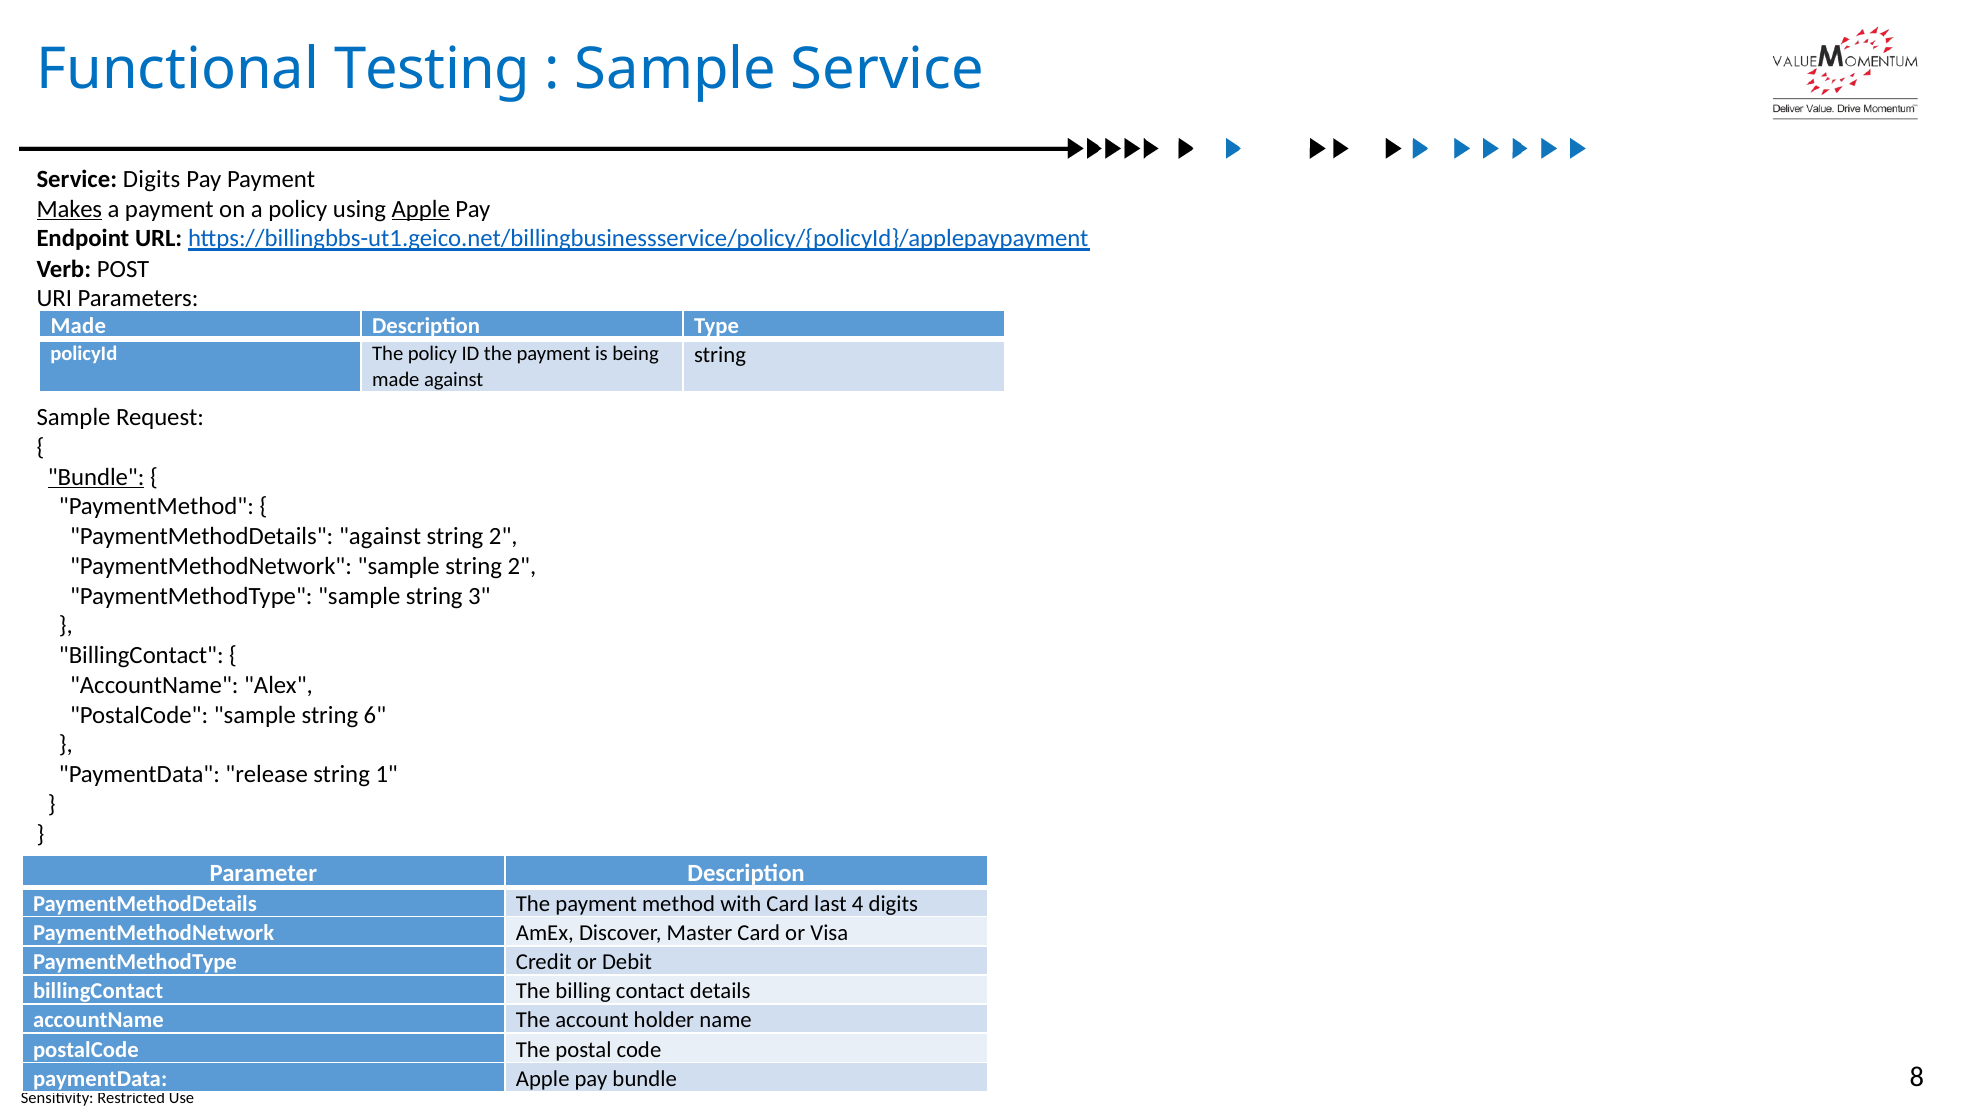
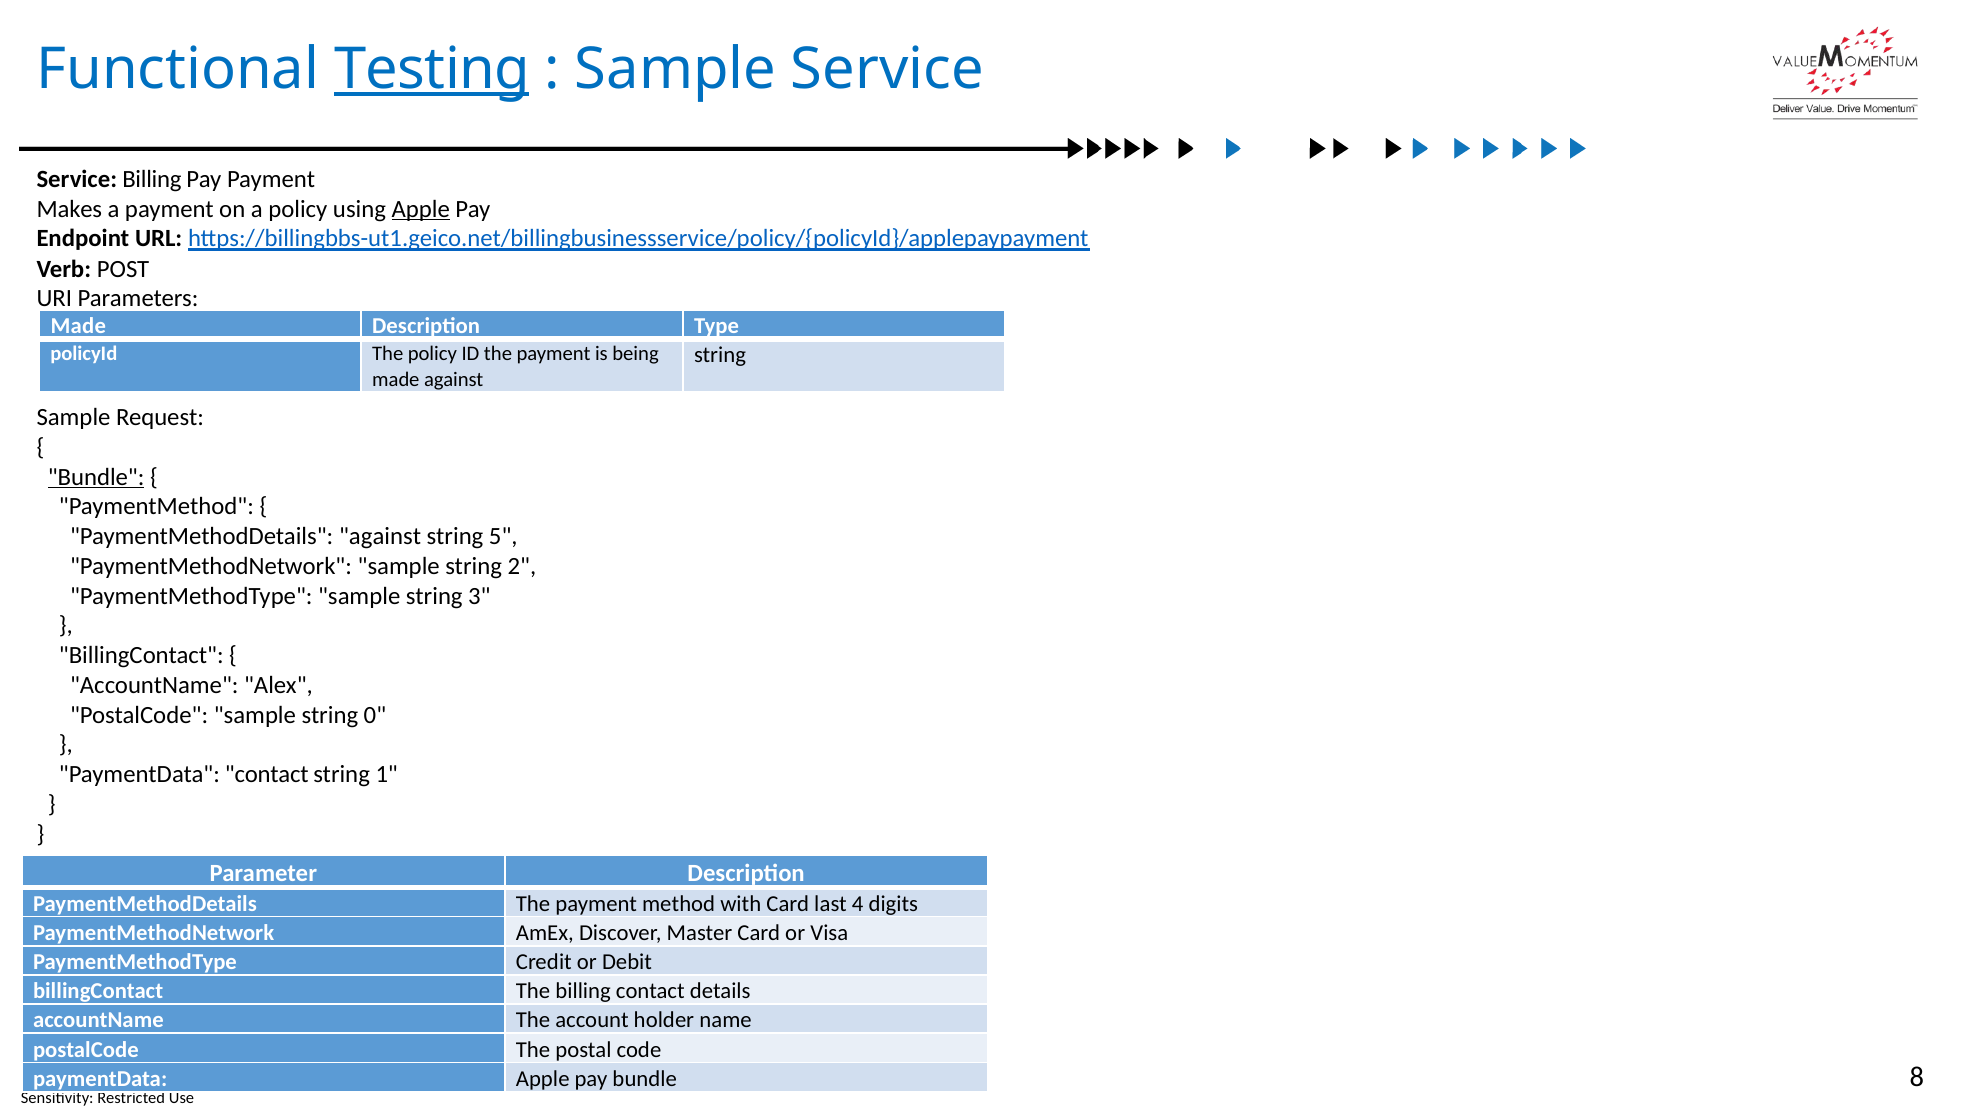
Testing underline: none -> present
Service Digits: Digits -> Billing
Makes underline: present -> none
2 at (503, 537): 2 -> 5
6: 6 -> 0
PaymentData release: release -> contact
